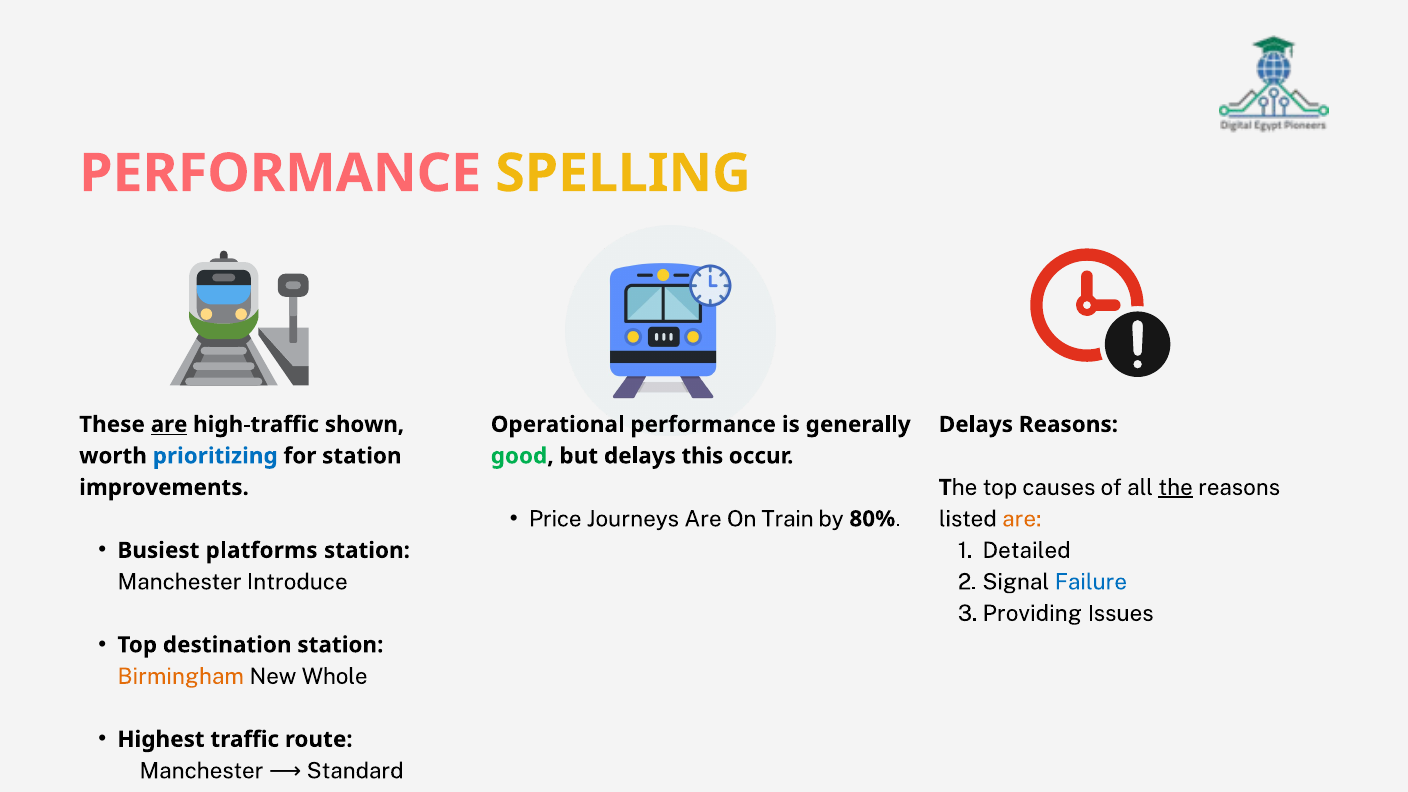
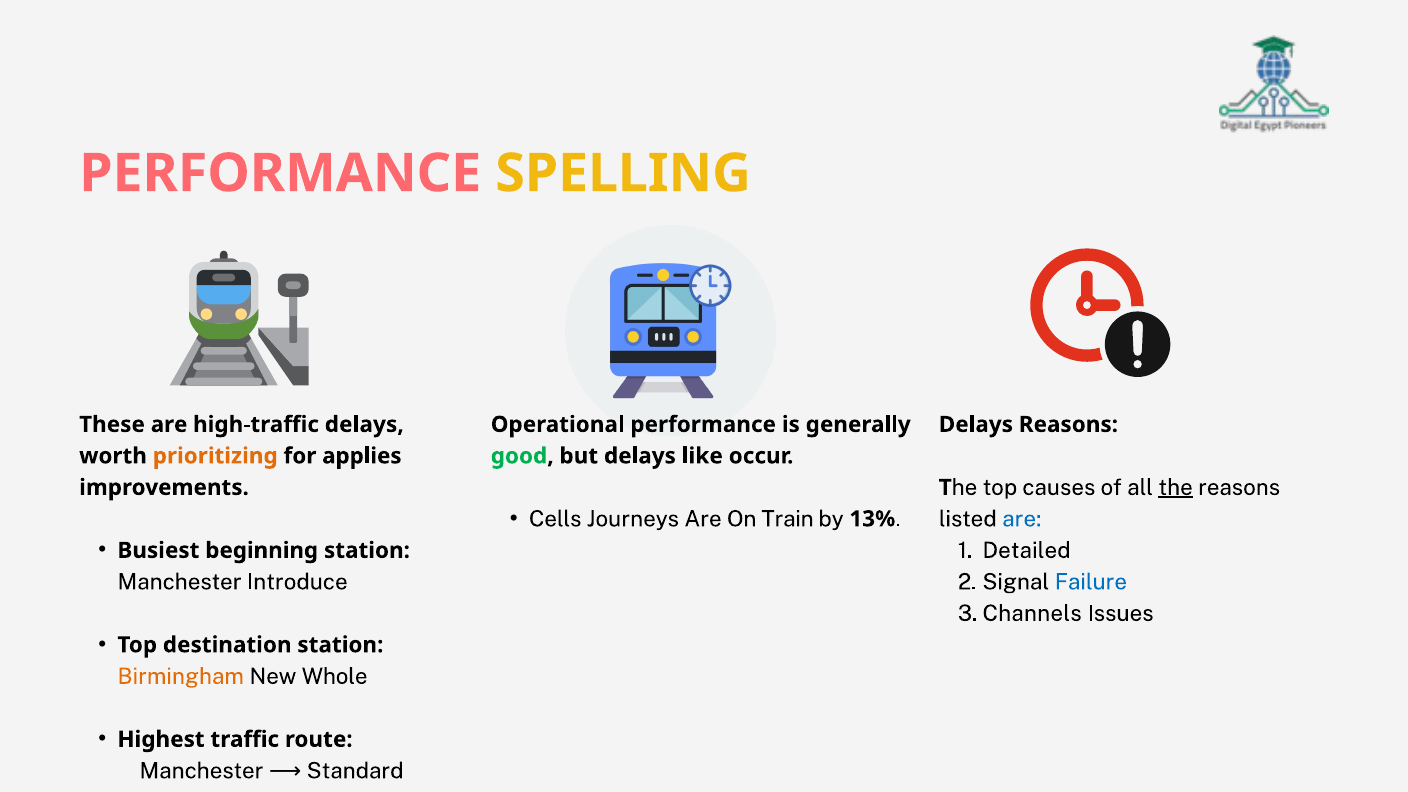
are at (169, 425) underline: present -> none
high-traffic shown: shown -> delays
prioritizing colour: blue -> orange
for station: station -> applies
this: this -> like
Price: Price -> Cells
80%: 80% -> 13%
are at (1022, 519) colour: orange -> blue
platforms: platforms -> beginning
Providing: Providing -> Channels
